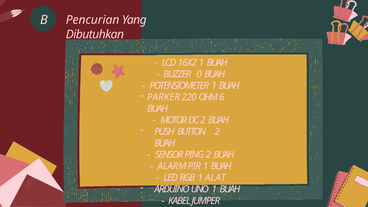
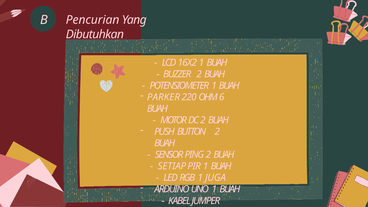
BUZZER 0: 0 -> 2
ALARM: ALARM -> SETIAP
ALAT: ALAT -> JUGA
